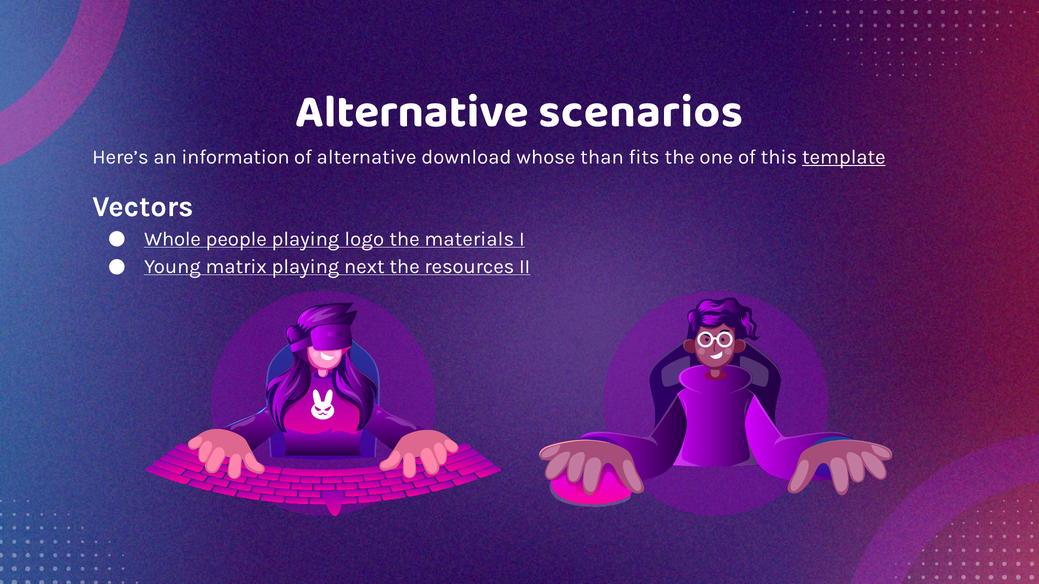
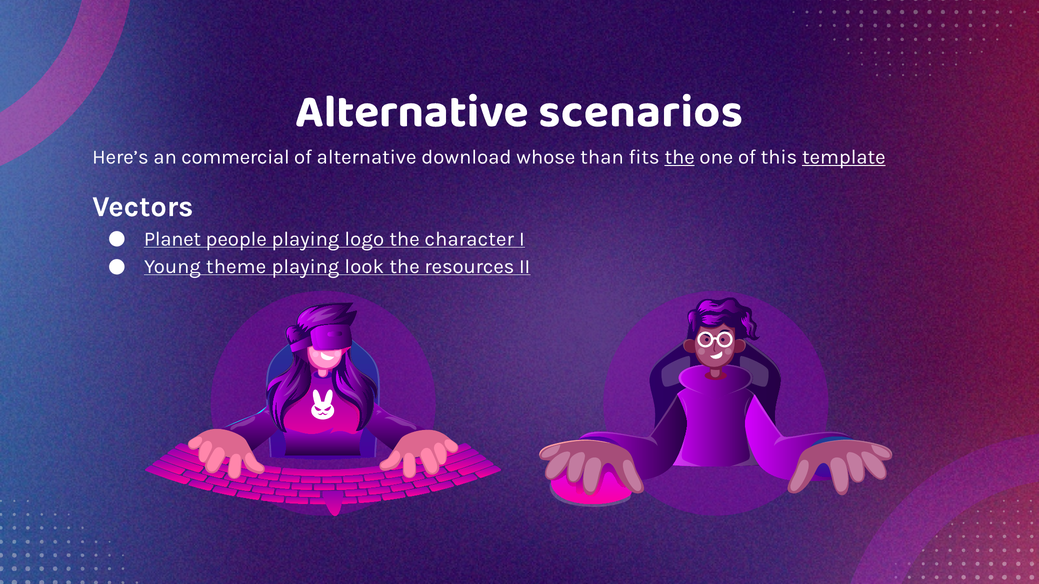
information: information -> commercial
the at (680, 157) underline: none -> present
Whole: Whole -> Planet
materials: materials -> character
matrix: matrix -> theme
next: next -> look
